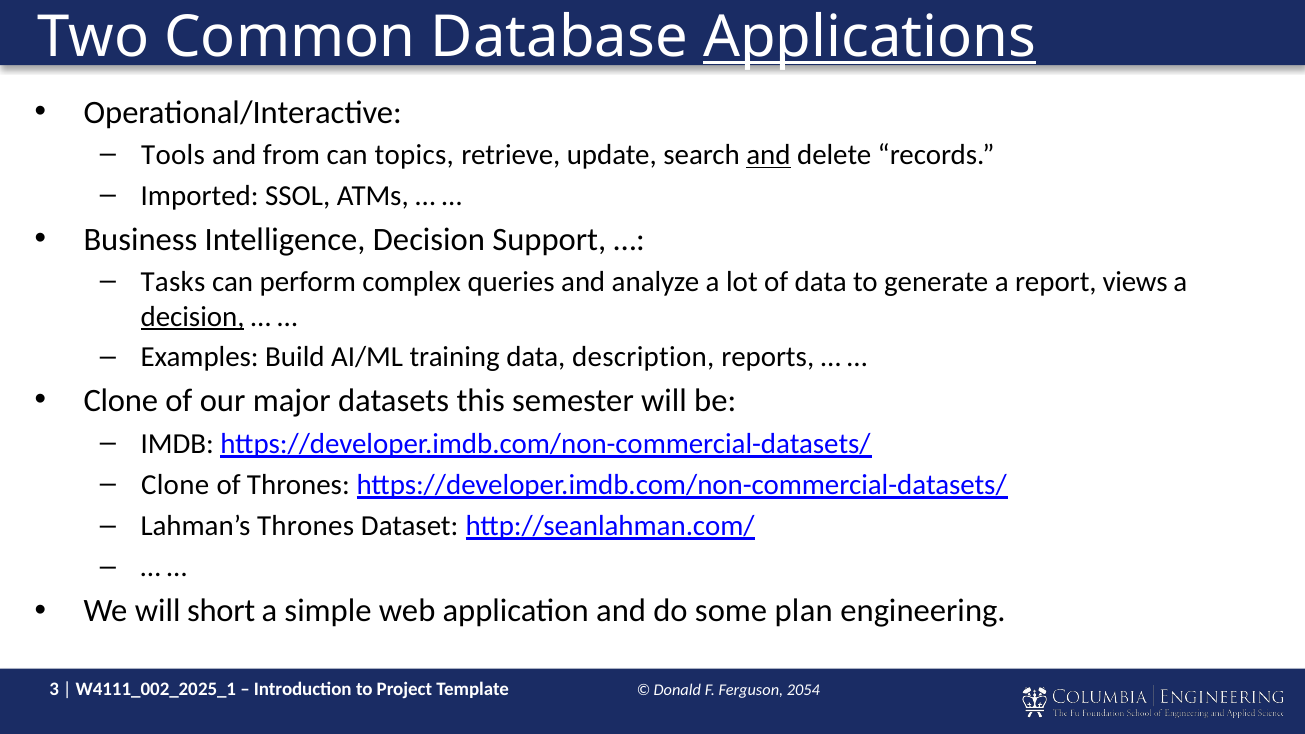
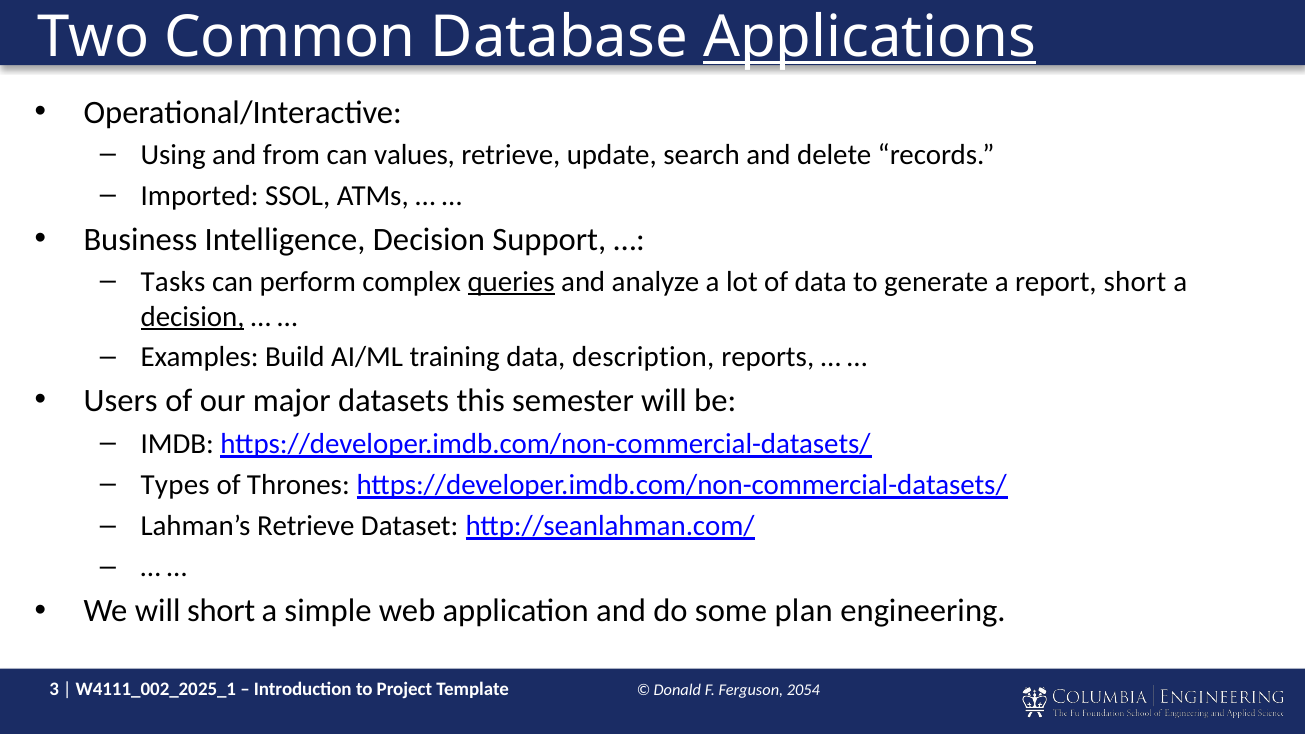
Tools: Tools -> Using
topics: topics -> values
and at (769, 155) underline: present -> none
queries underline: none -> present
report views: views -> short
Clone at (121, 401): Clone -> Users
Clone at (175, 485): Clone -> Types
Lahman’s Thrones: Thrones -> Retrieve
